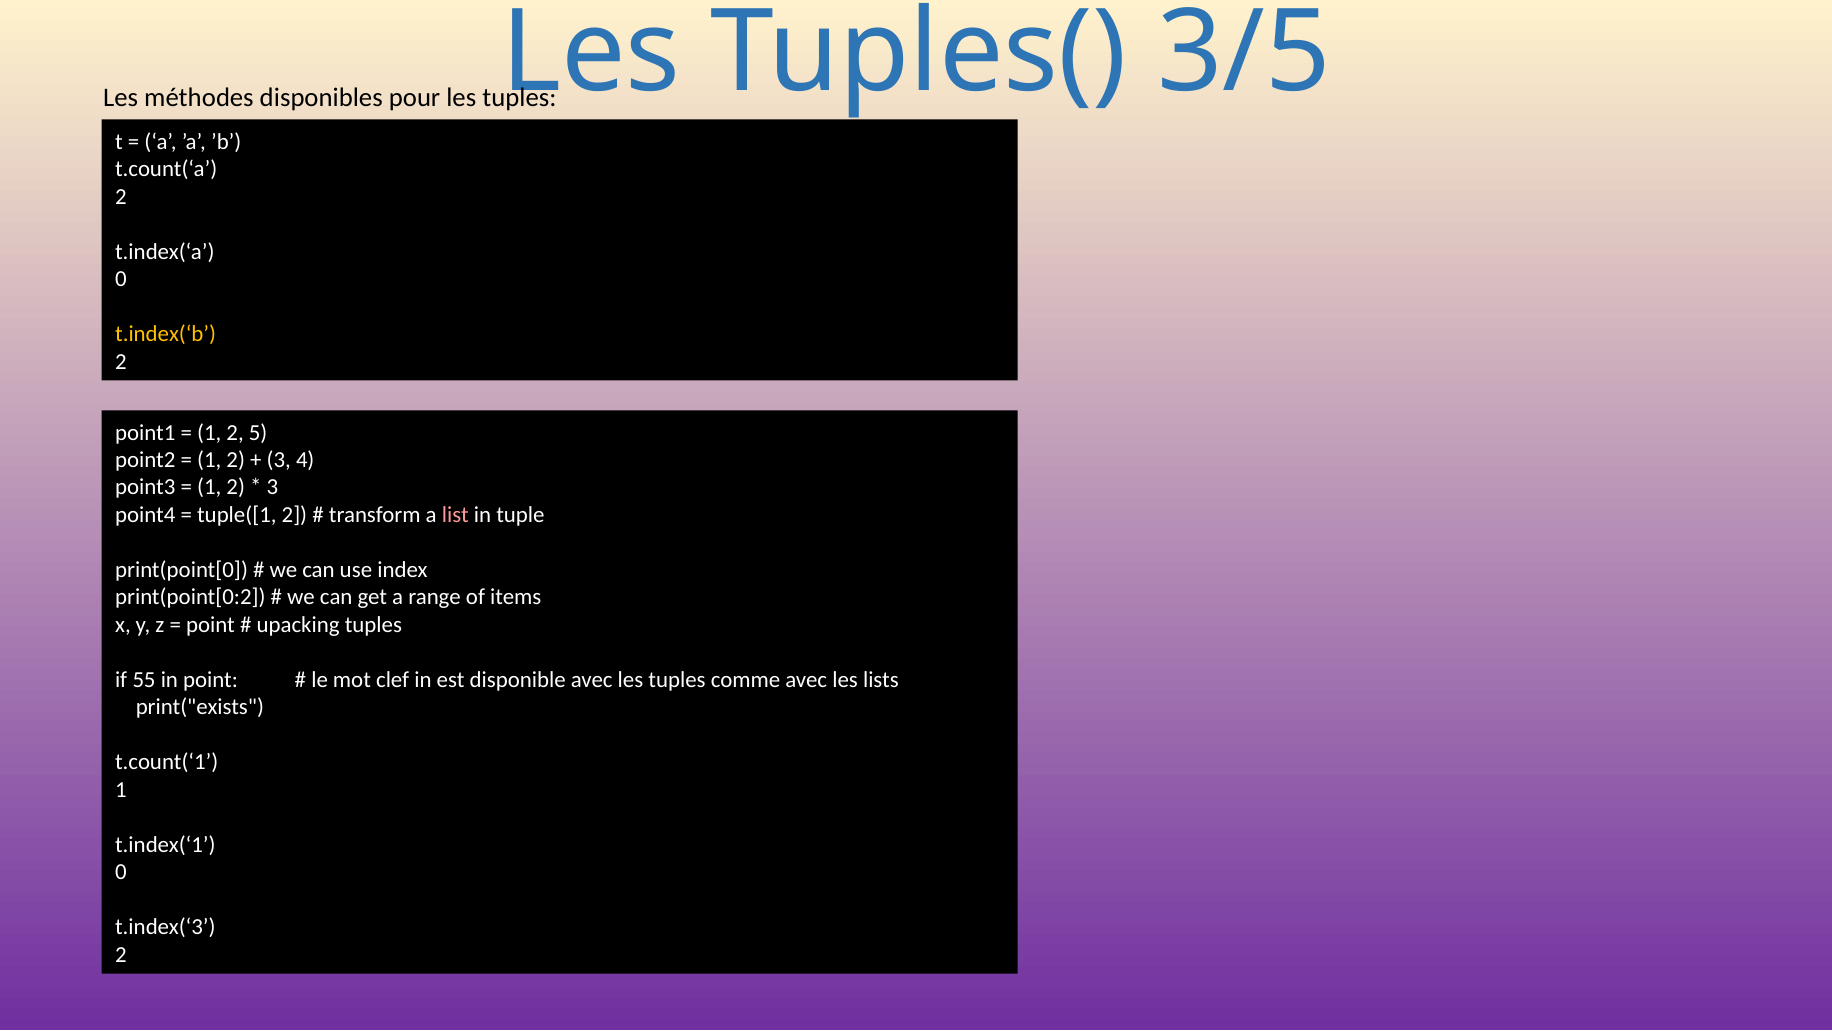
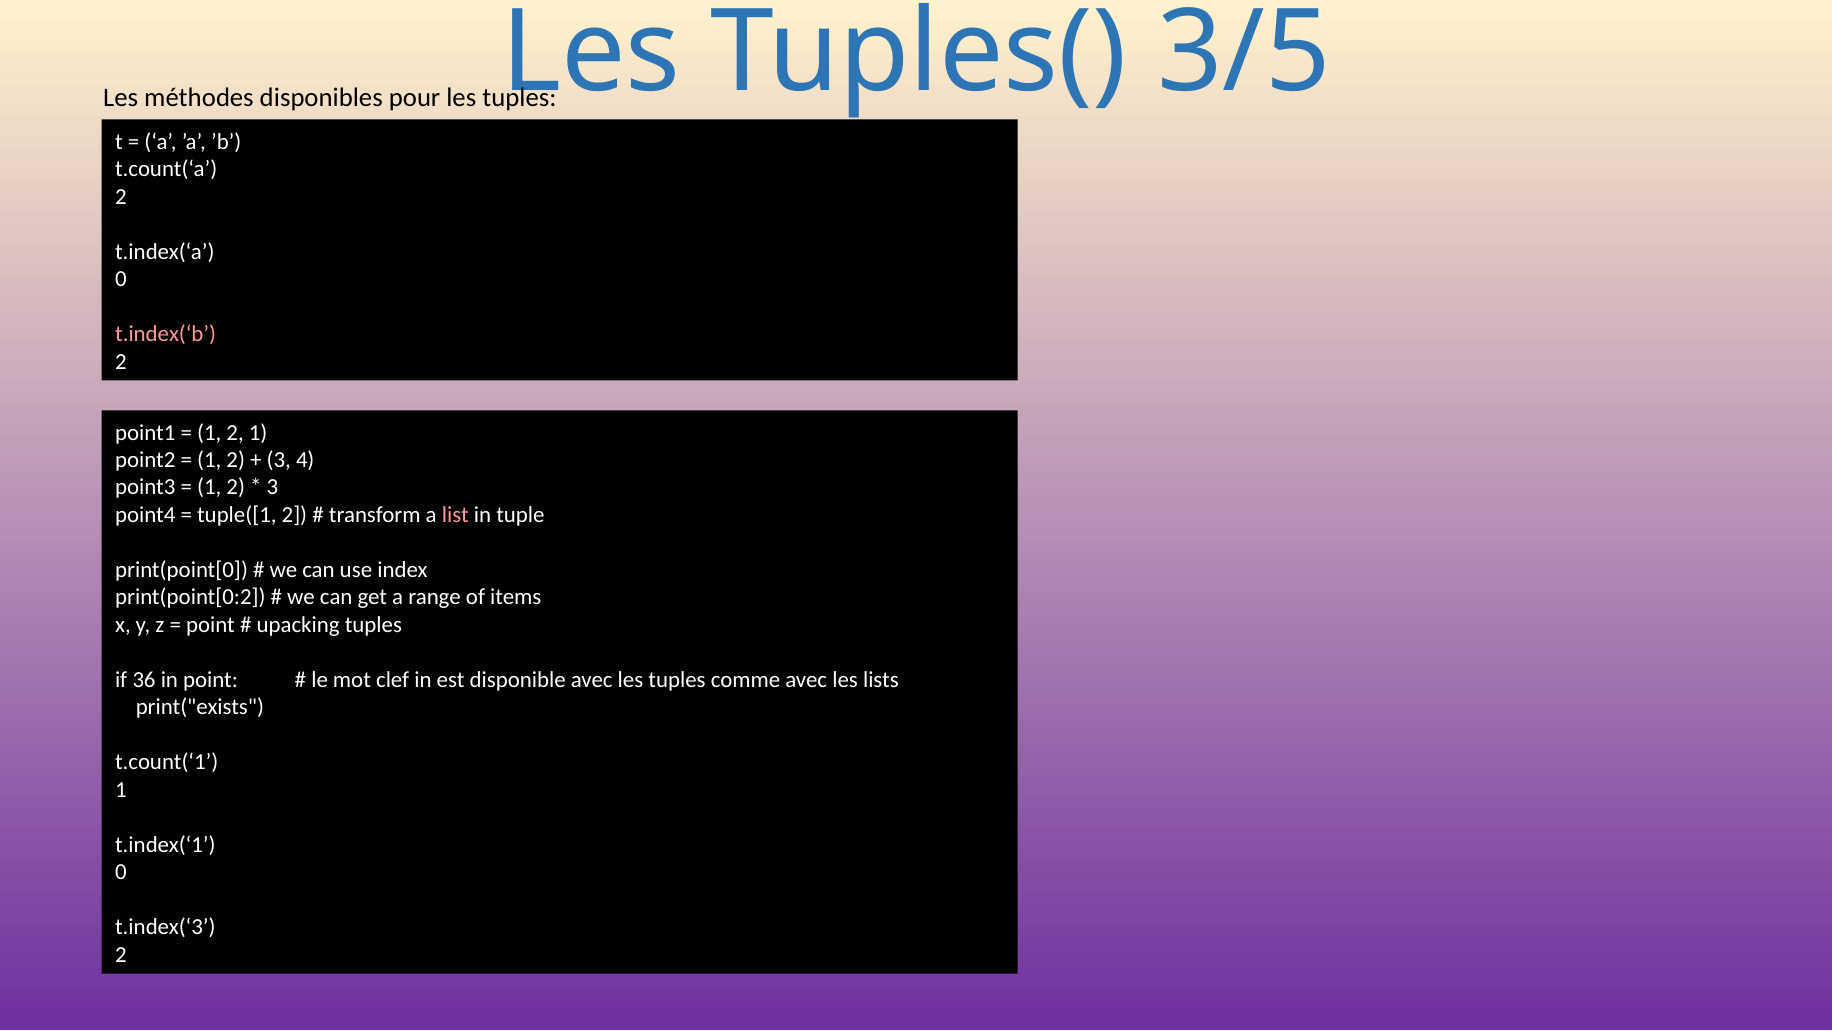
t.index(‘b colour: yellow -> pink
2 5: 5 -> 1
55: 55 -> 36
